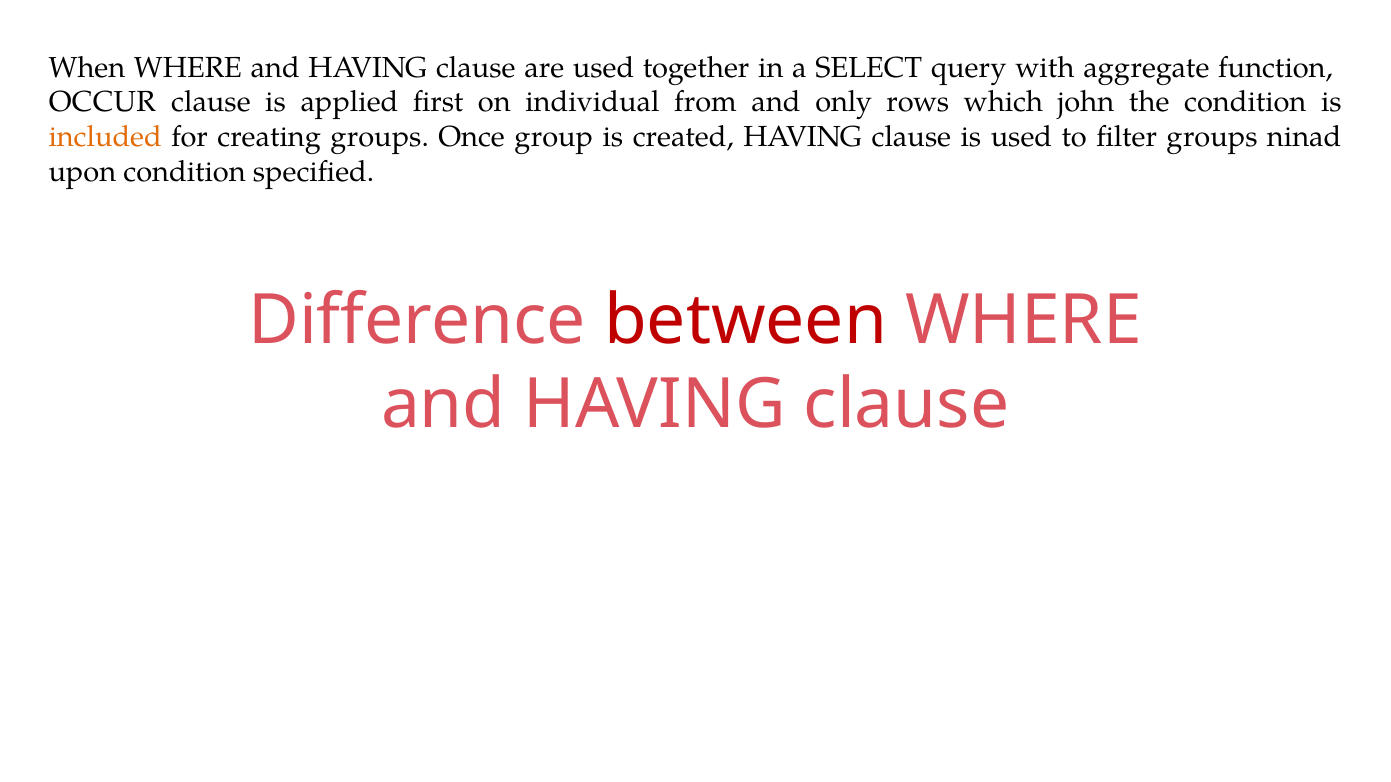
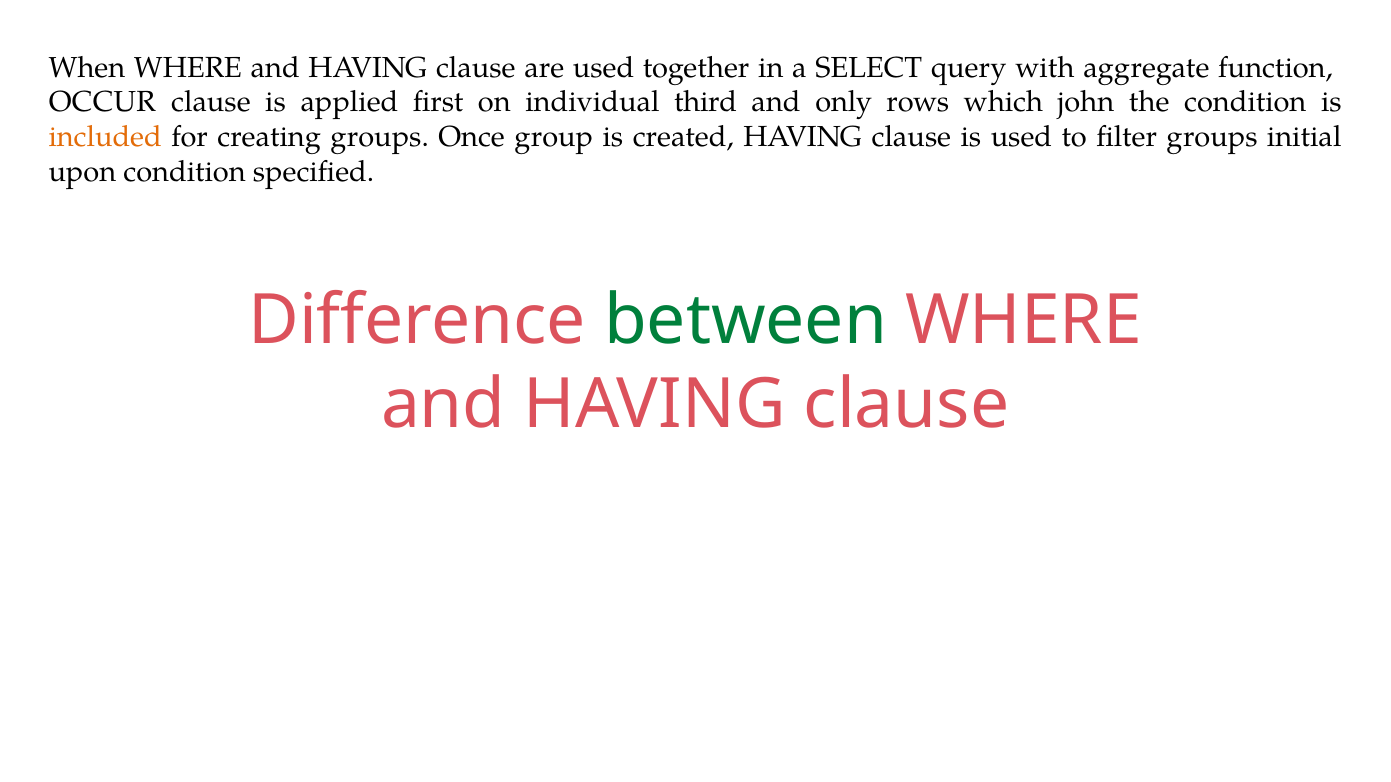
from: from -> third
ninad: ninad -> initial
between colour: red -> green
